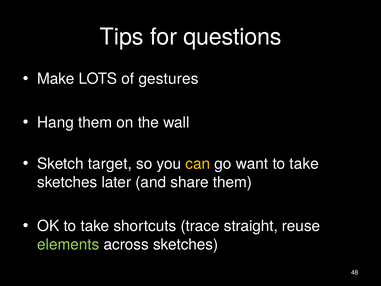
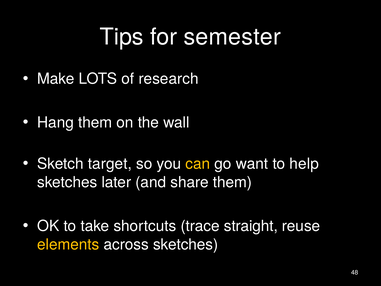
questions: questions -> semester
gestures: gestures -> research
take at (304, 164): take -> help
elements colour: light green -> yellow
